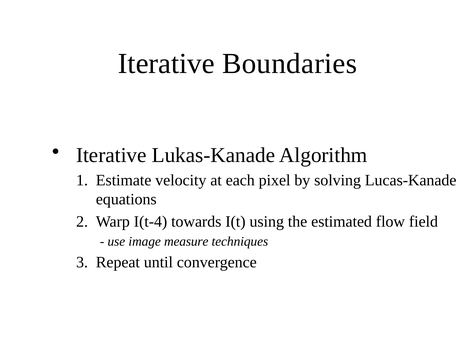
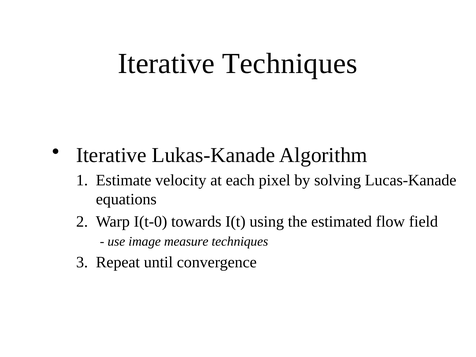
Iterative Boundaries: Boundaries -> Techniques
I(t-4: I(t-4 -> I(t-0
